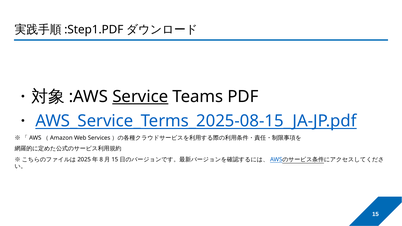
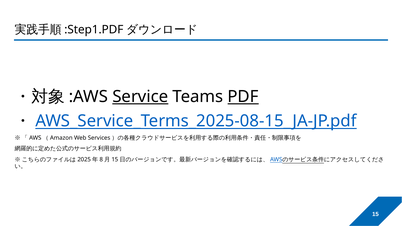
PDF underline: none -> present
